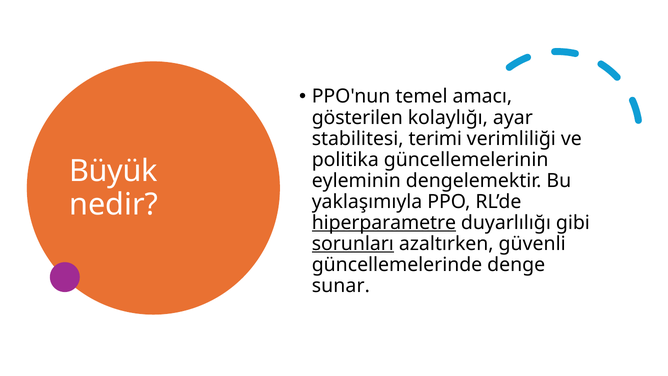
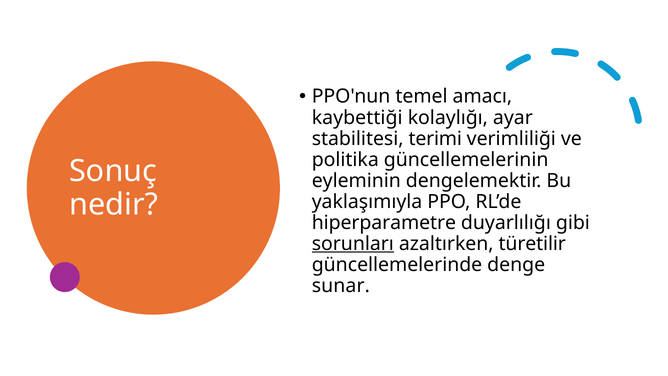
gösterilen: gösterilen -> kaybettiği
Büyük: Büyük -> Sonuç
hiperparametre underline: present -> none
güvenli: güvenli -> türetilir
